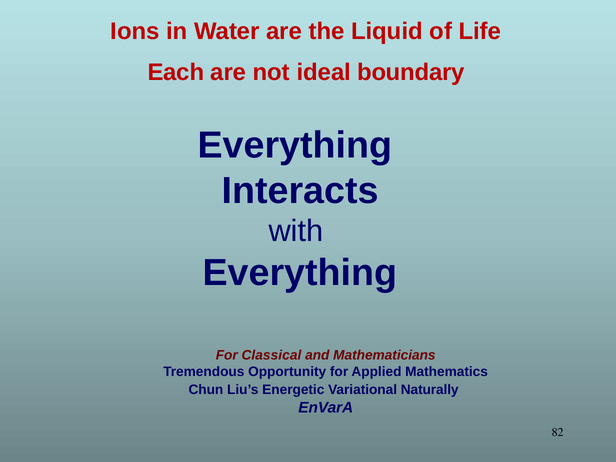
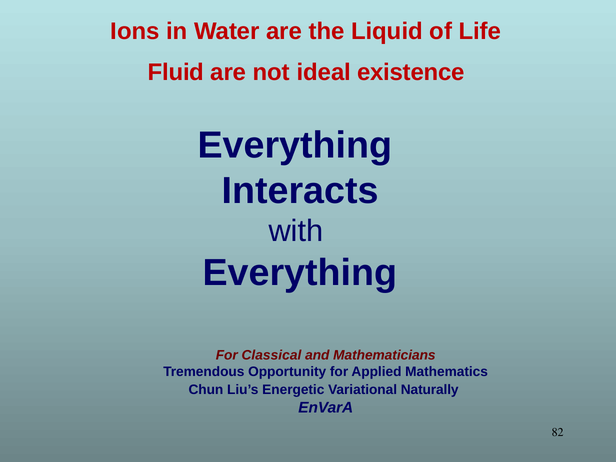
Each: Each -> Fluid
boundary: boundary -> existence
